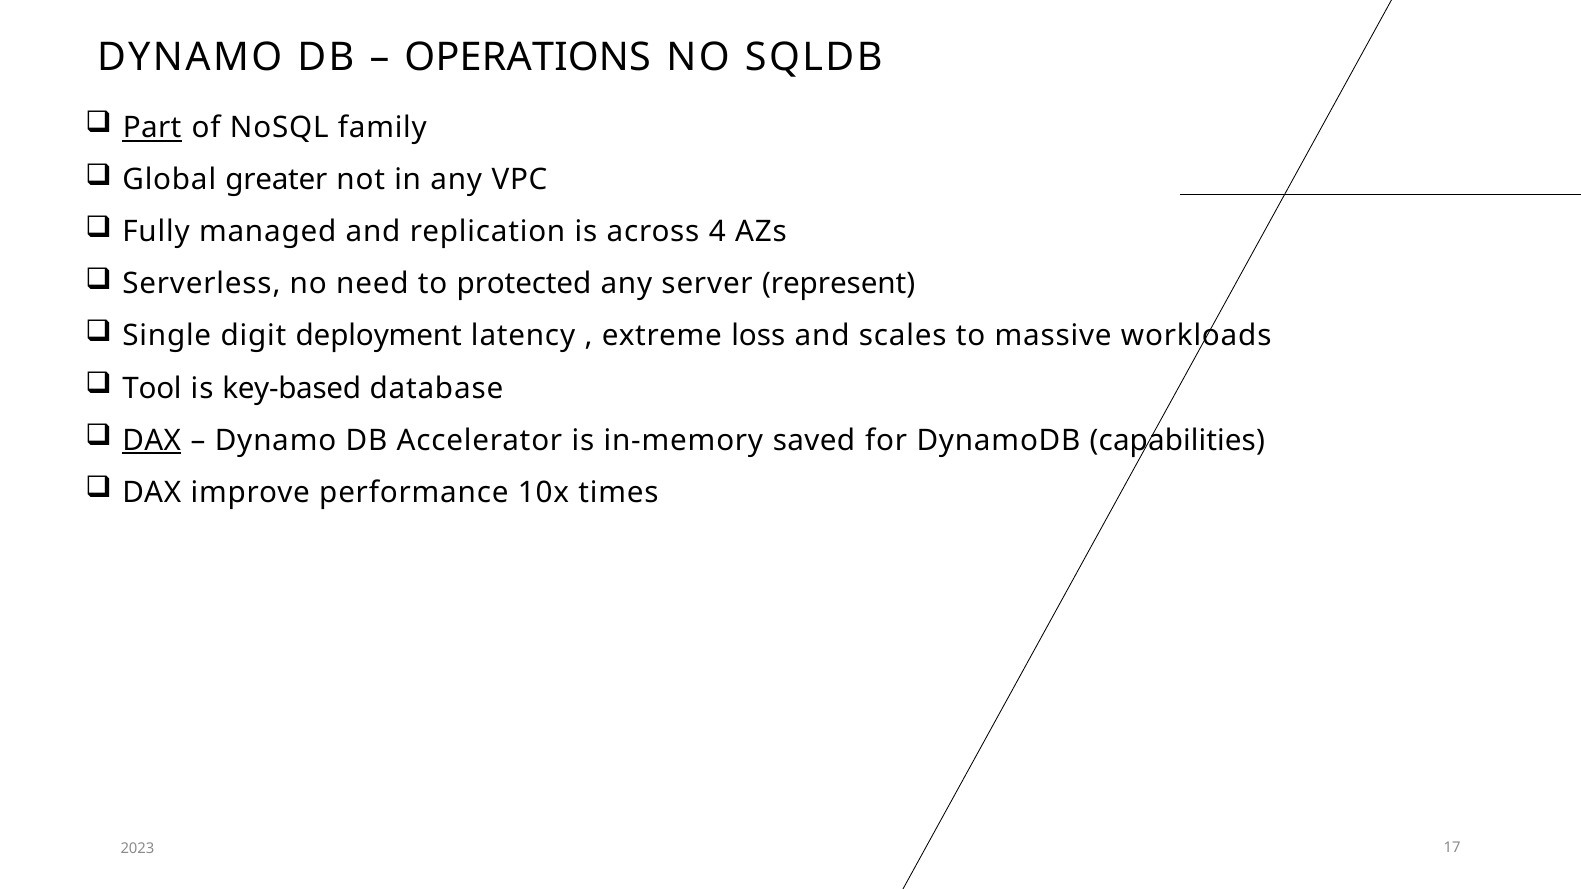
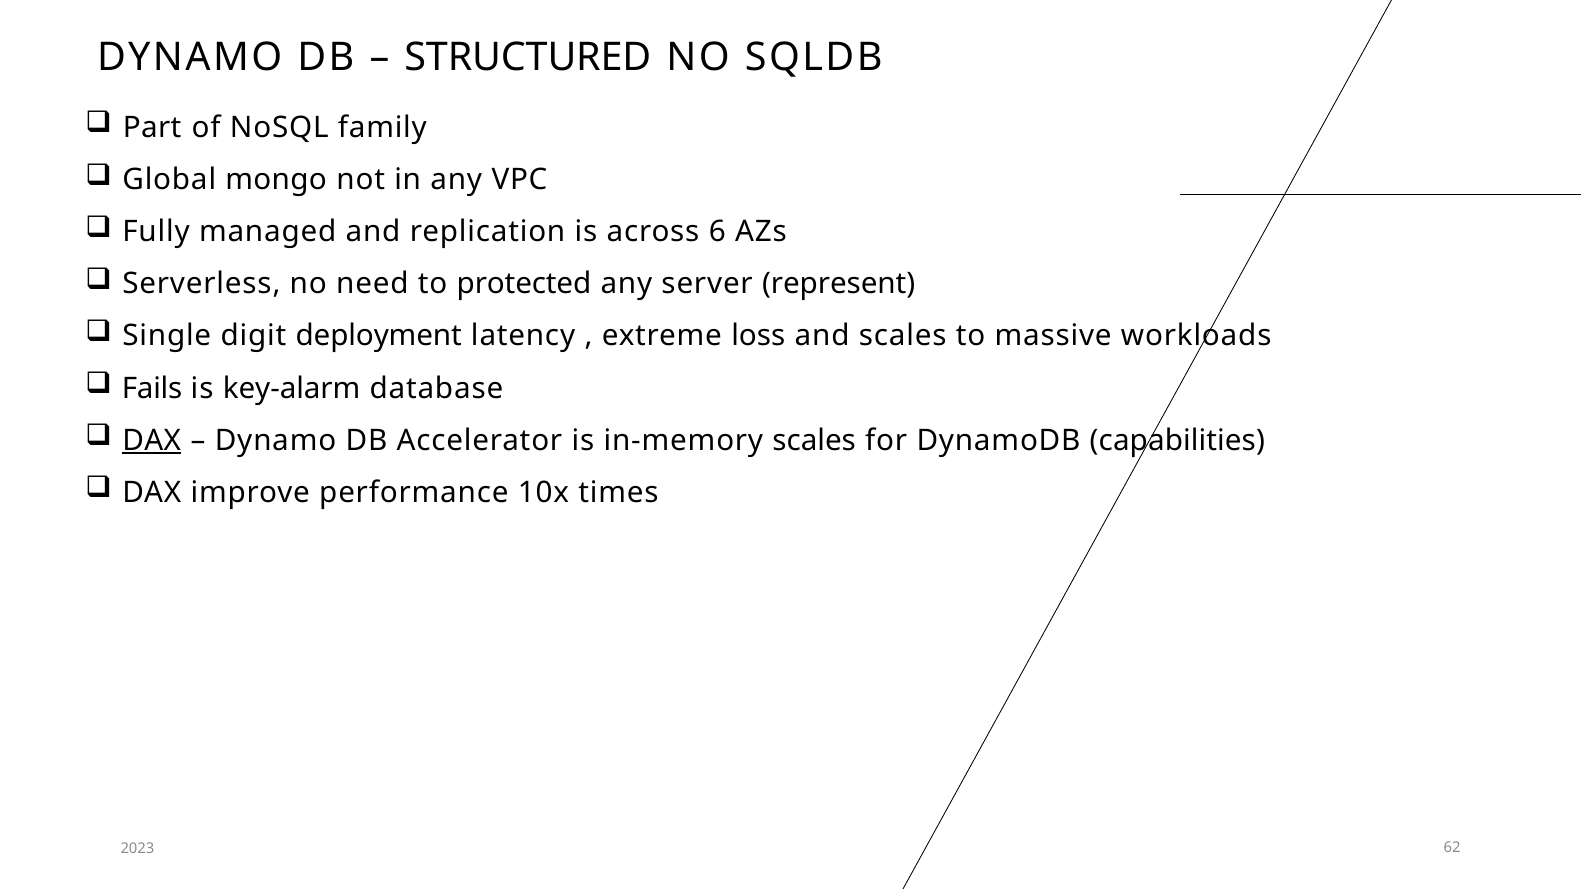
OPERATIONS: OPERATIONS -> STRUCTURED
Part underline: present -> none
greater: greater -> mongo
4: 4 -> 6
Tool: Tool -> Fails
key-based: key-based -> key-alarm
in-memory saved: saved -> scales
17: 17 -> 62
